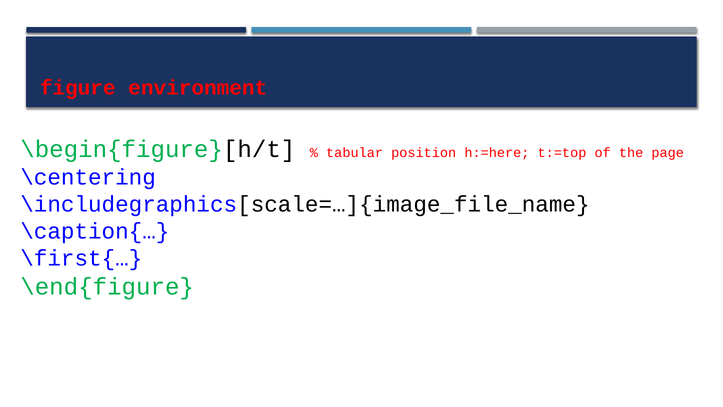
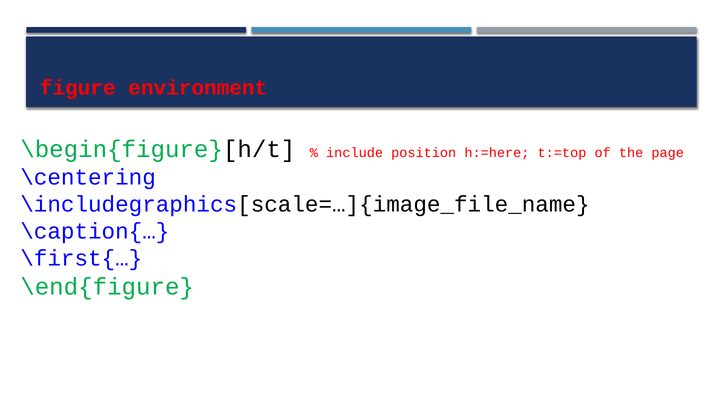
tabular: tabular -> include
